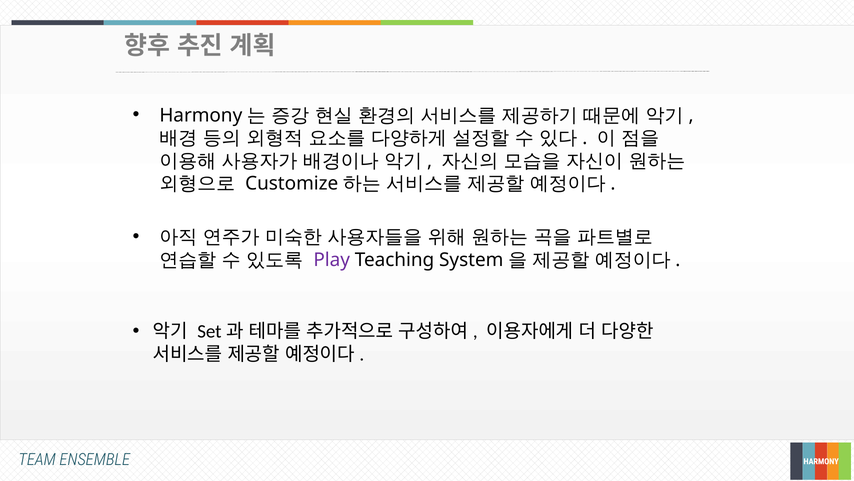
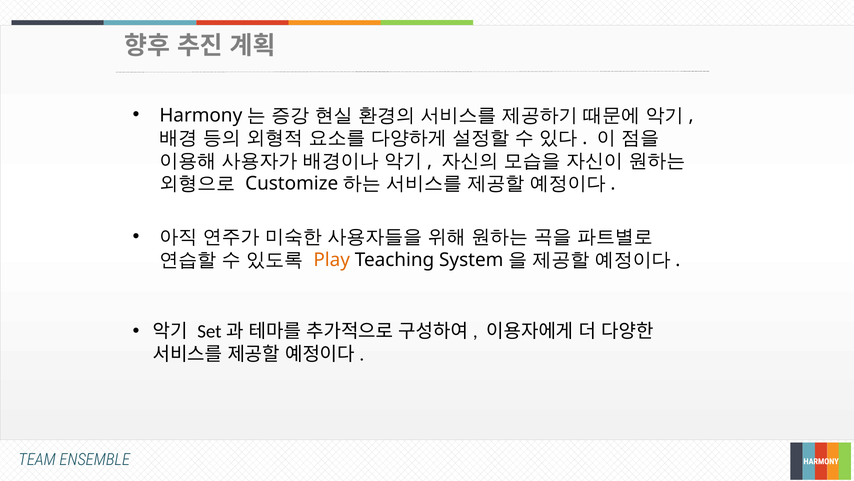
Play colour: purple -> orange
